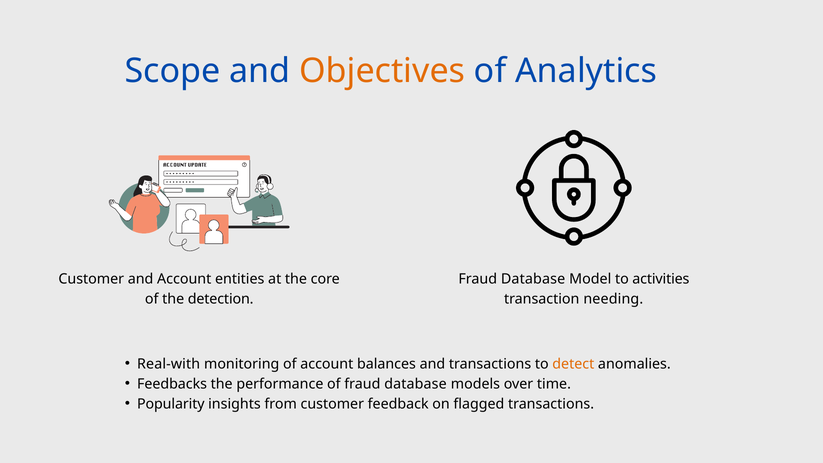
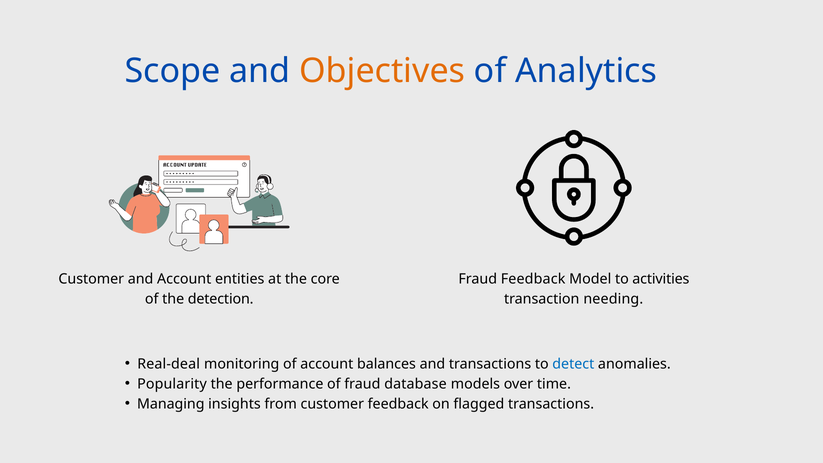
Database at (533, 279): Database -> Feedback
Real-with: Real-with -> Real-deal
detect colour: orange -> blue
Feedbacks: Feedbacks -> Popularity
Popularity: Popularity -> Managing
